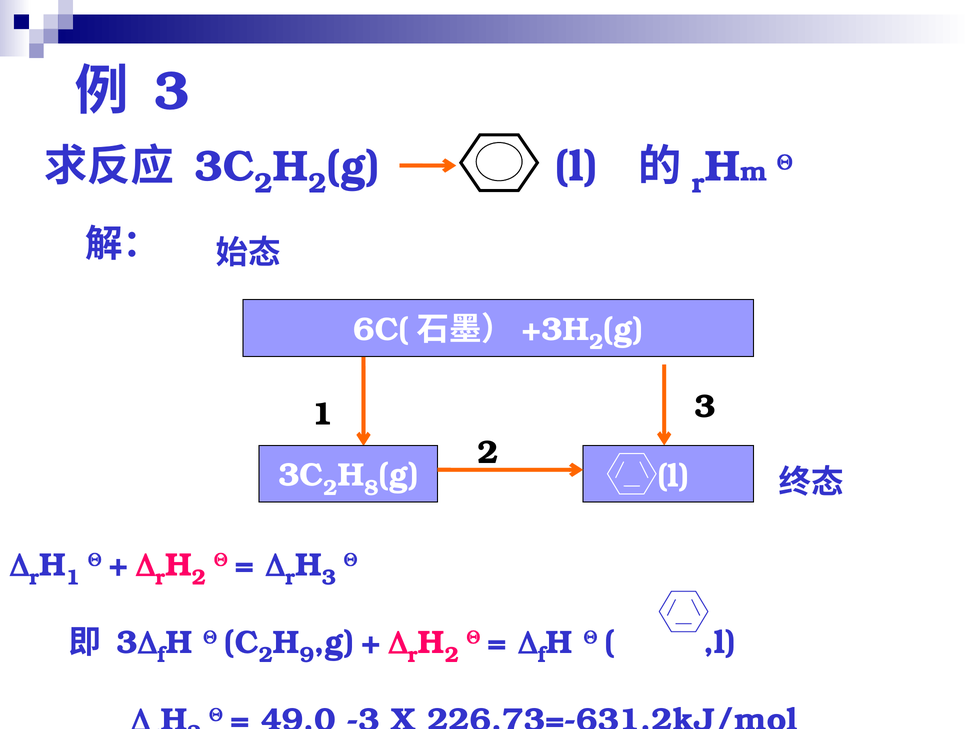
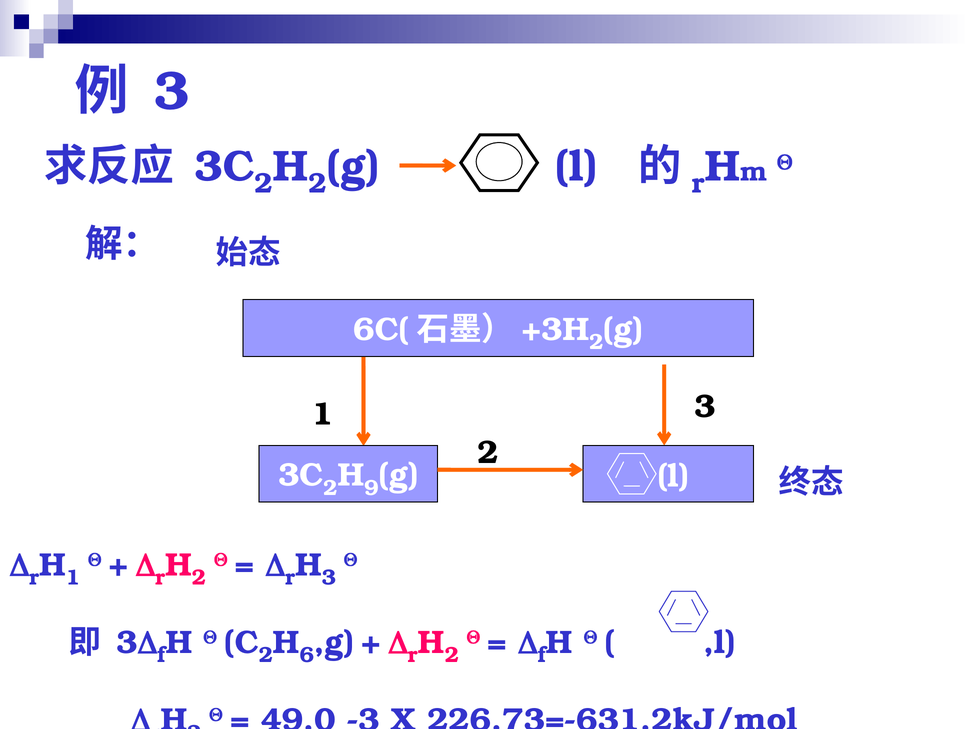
8: 8 -> 9
9: 9 -> 6
